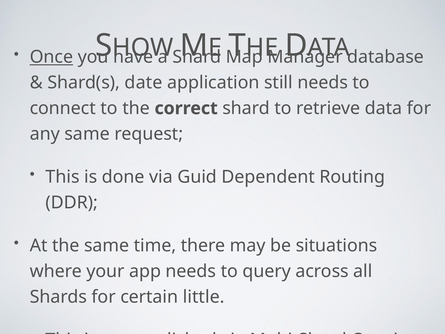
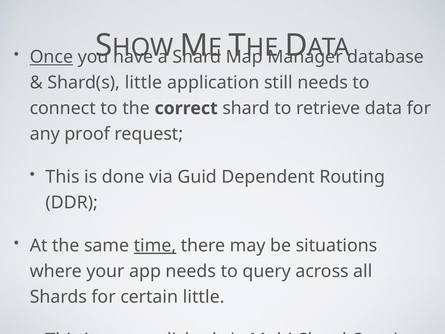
Shard(s date: date -> little
any same: same -> proof
time underline: none -> present
